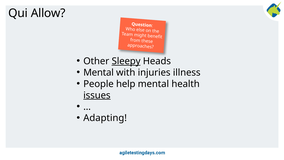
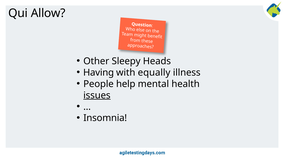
Sleepy underline: present -> none
Mental at (99, 72): Mental -> Having
injuries: injuries -> equally
Adapting: Adapting -> Insomnia
